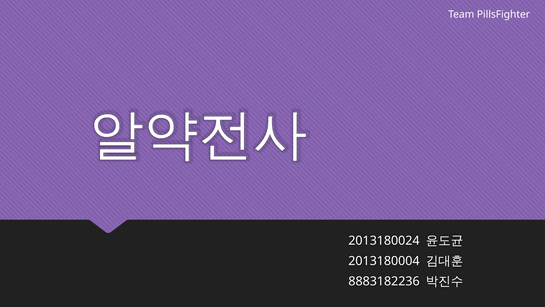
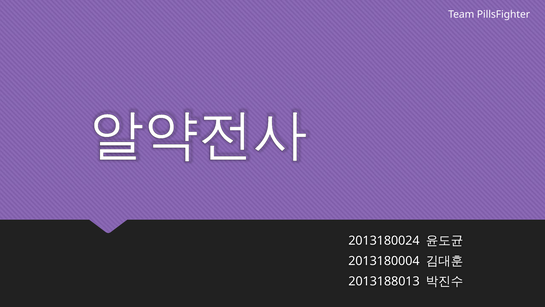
8883182236: 8883182236 -> 2013188013
